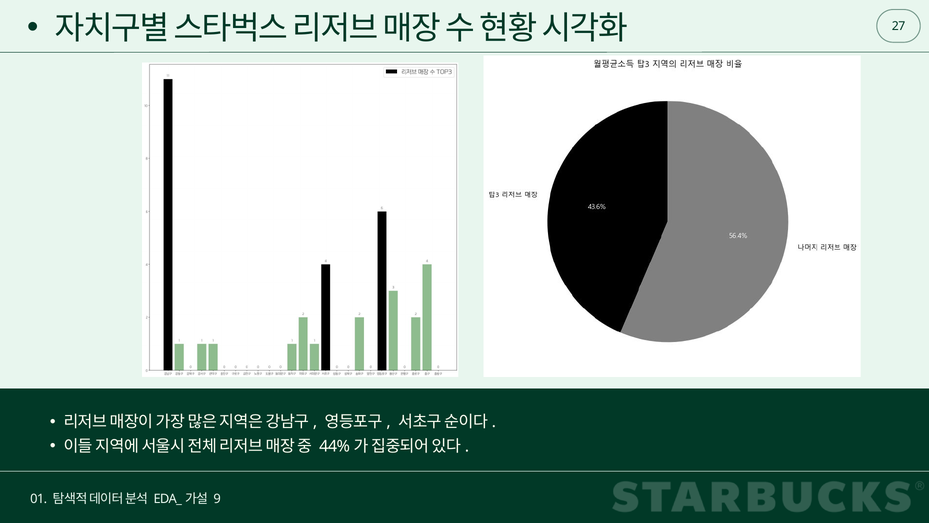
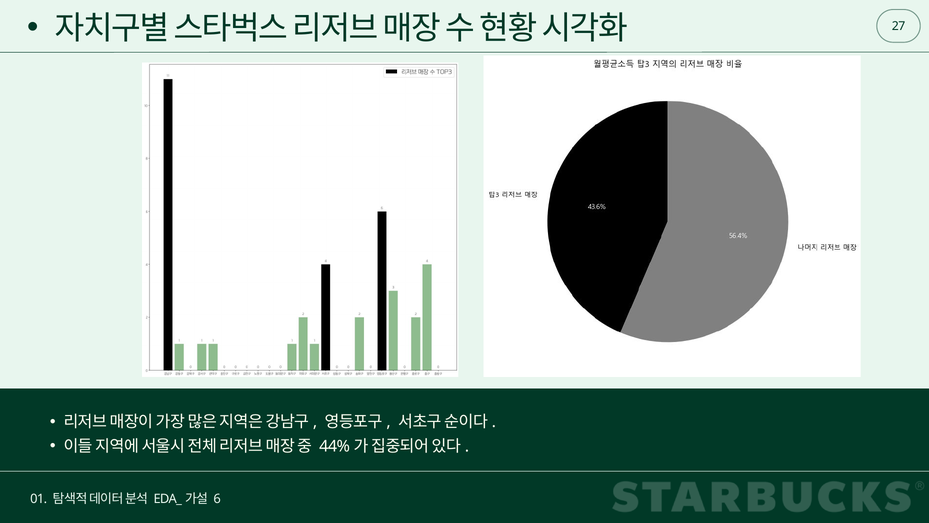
9: 9 -> 6
